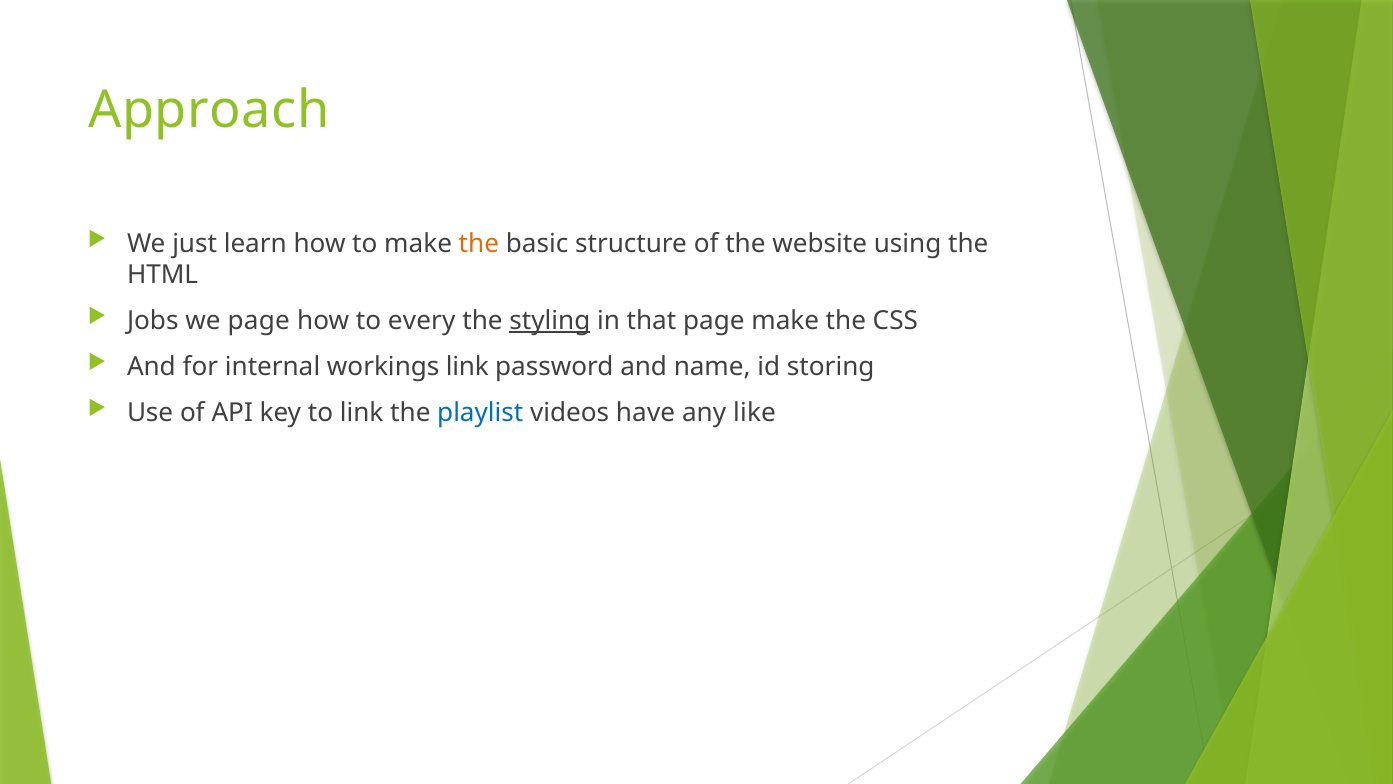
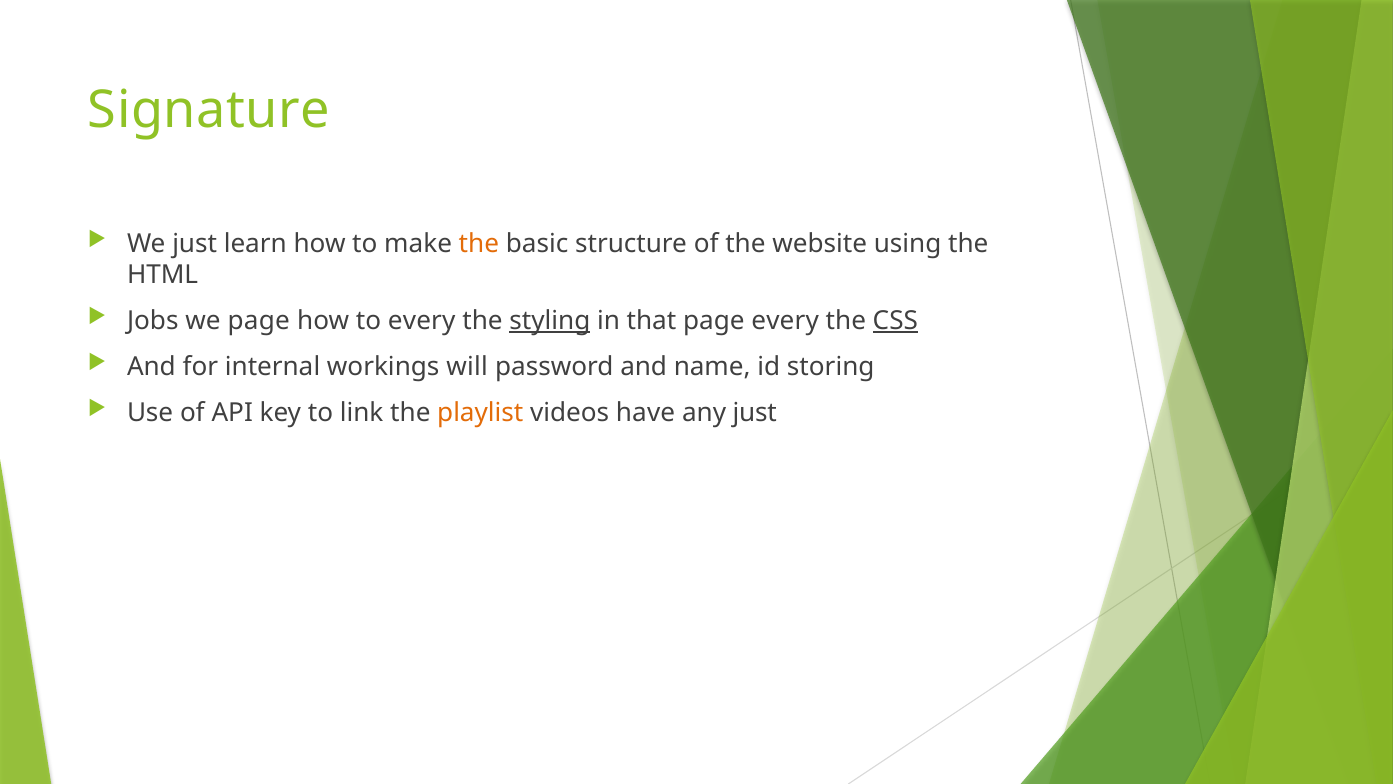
Approach: Approach -> Signature
page make: make -> every
CSS underline: none -> present
workings link: link -> will
playlist colour: blue -> orange
any like: like -> just
